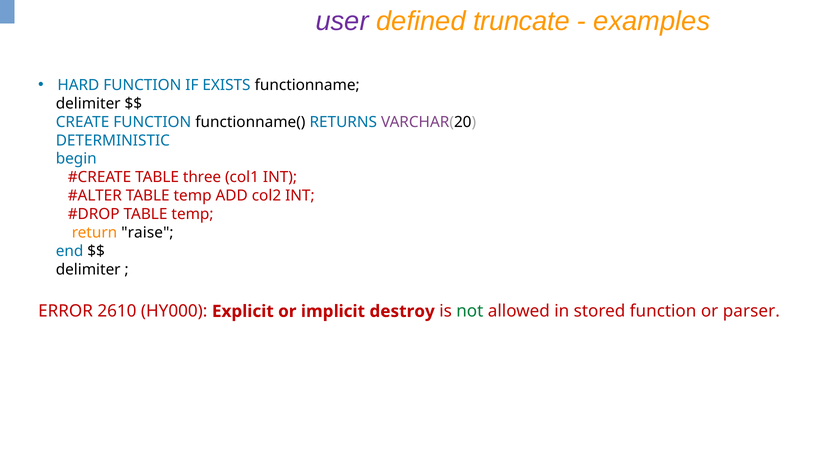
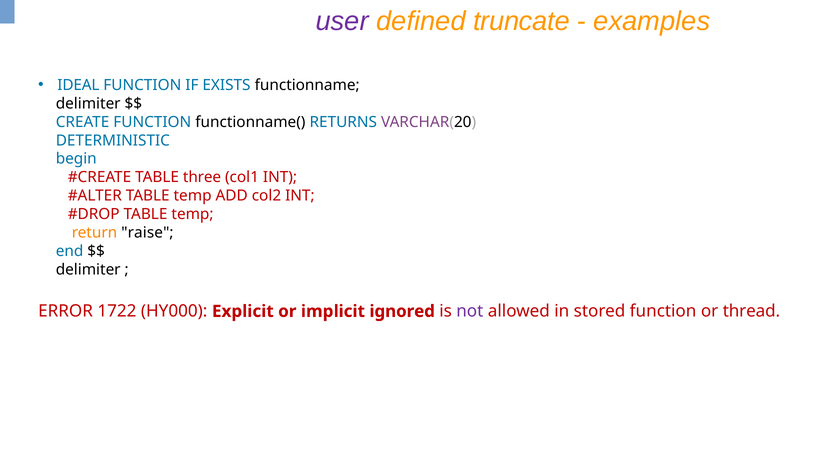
HARD: HARD -> IDEAL
2610: 2610 -> 1722
destroy: destroy -> ignored
not colour: green -> purple
parser: parser -> thread
